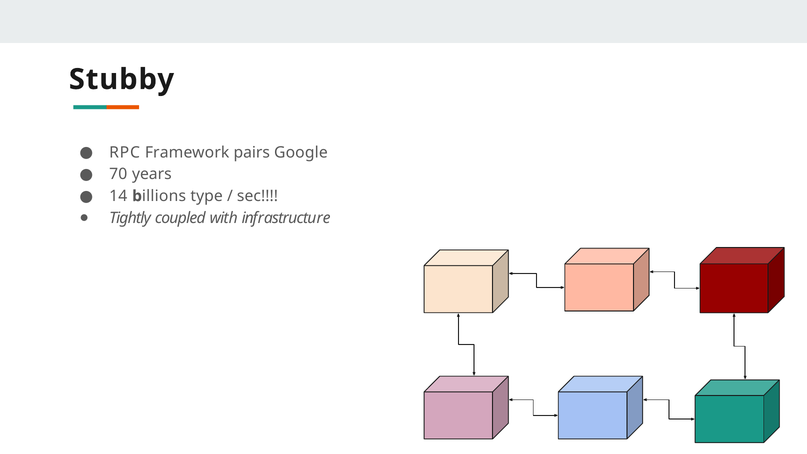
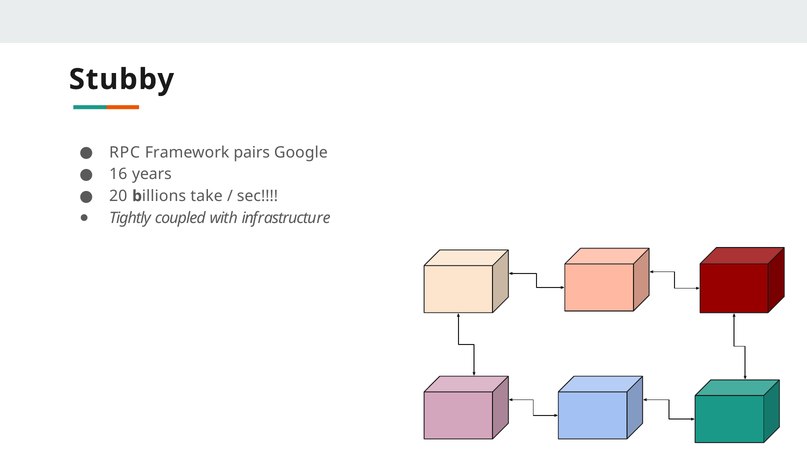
70: 70 -> 16
14: 14 -> 20
type: type -> take
